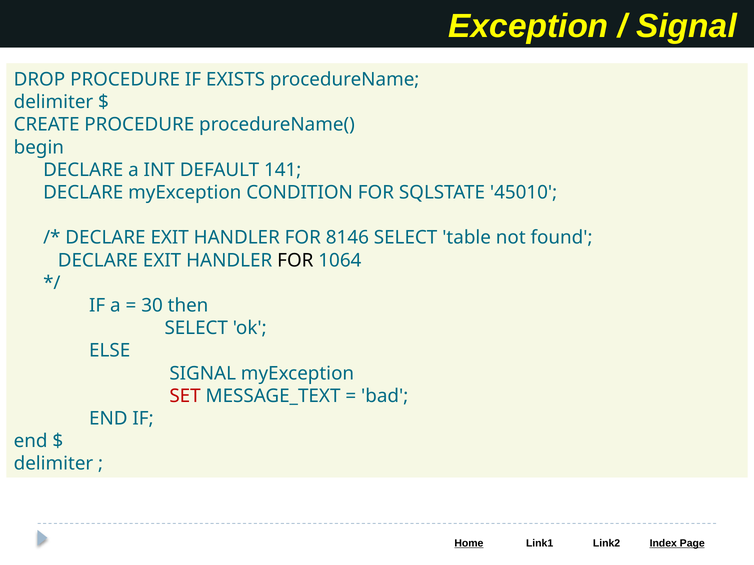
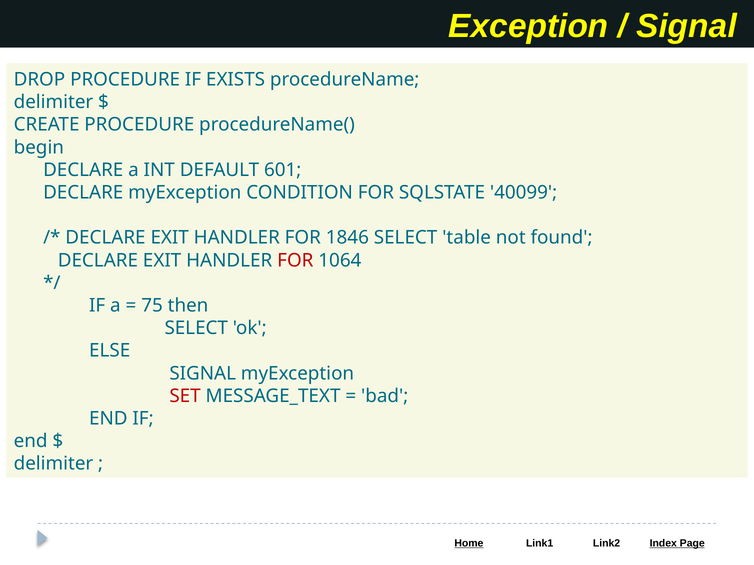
141: 141 -> 601
45010: 45010 -> 40099
8146: 8146 -> 1846
FOR at (295, 261) colour: black -> red
30: 30 -> 75
